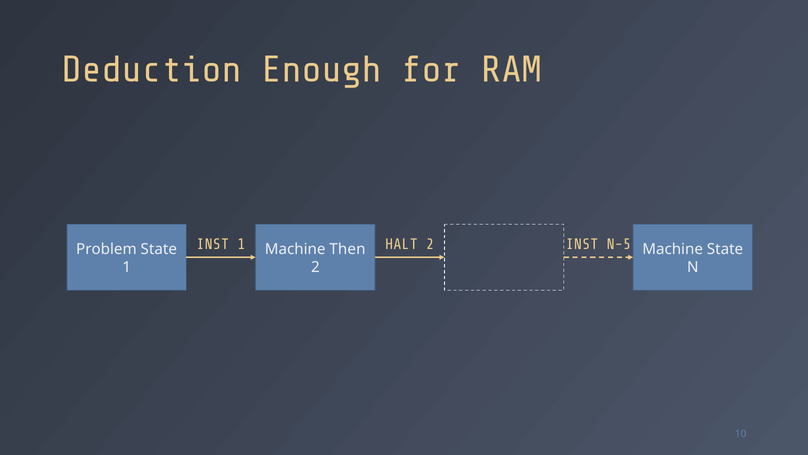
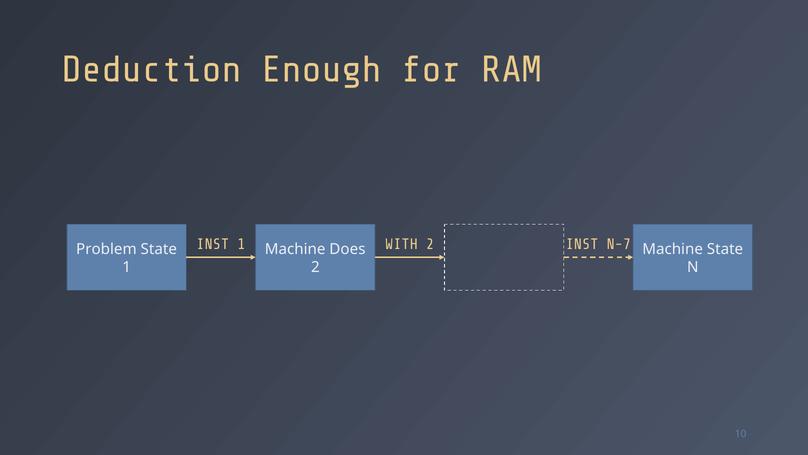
HALT: HALT -> WITH
N-5: N-5 -> N-7
Then: Then -> Does
